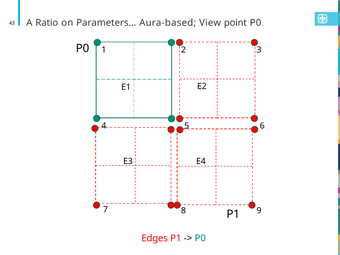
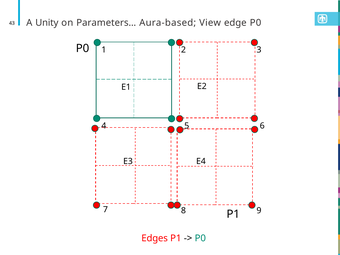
Ratio: Ratio -> Unity
point: point -> edge
